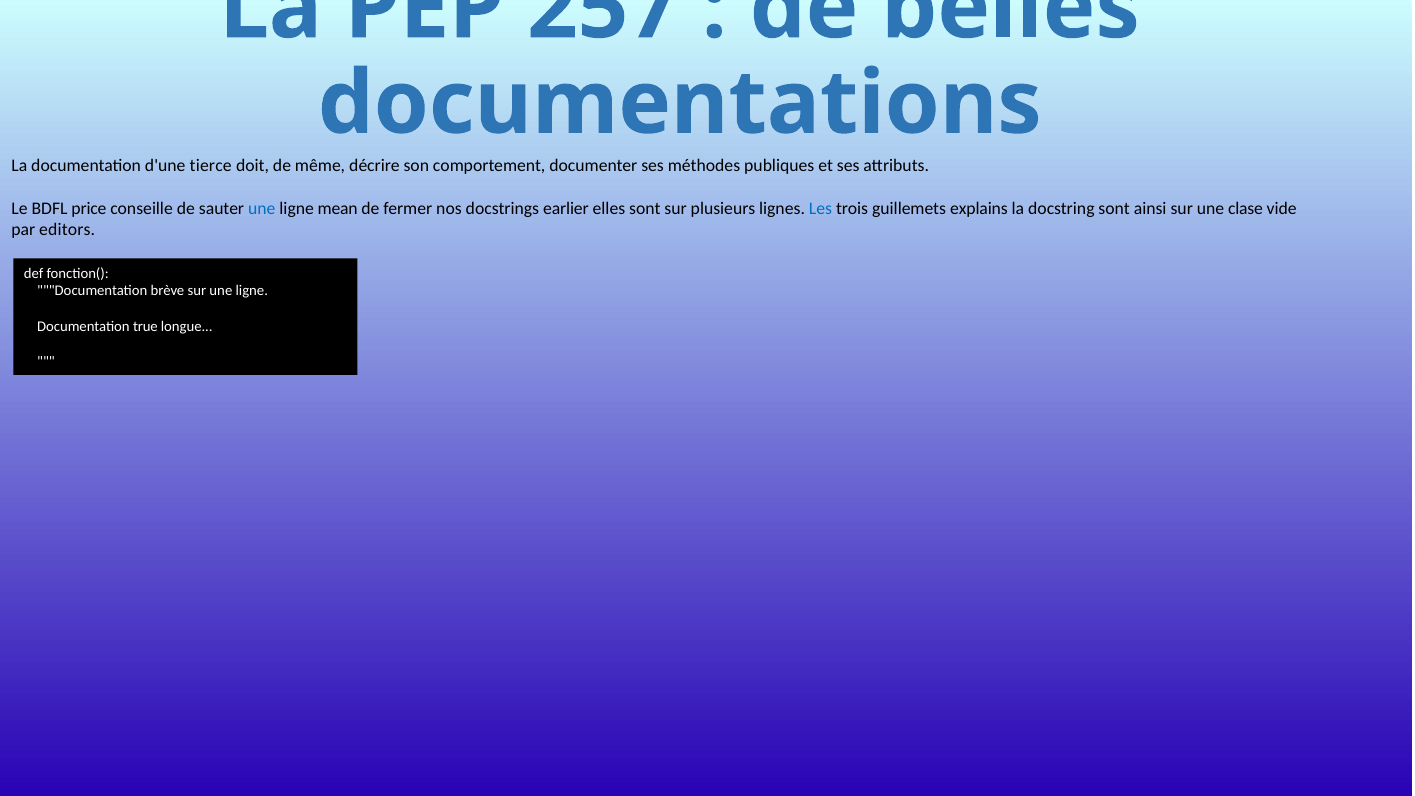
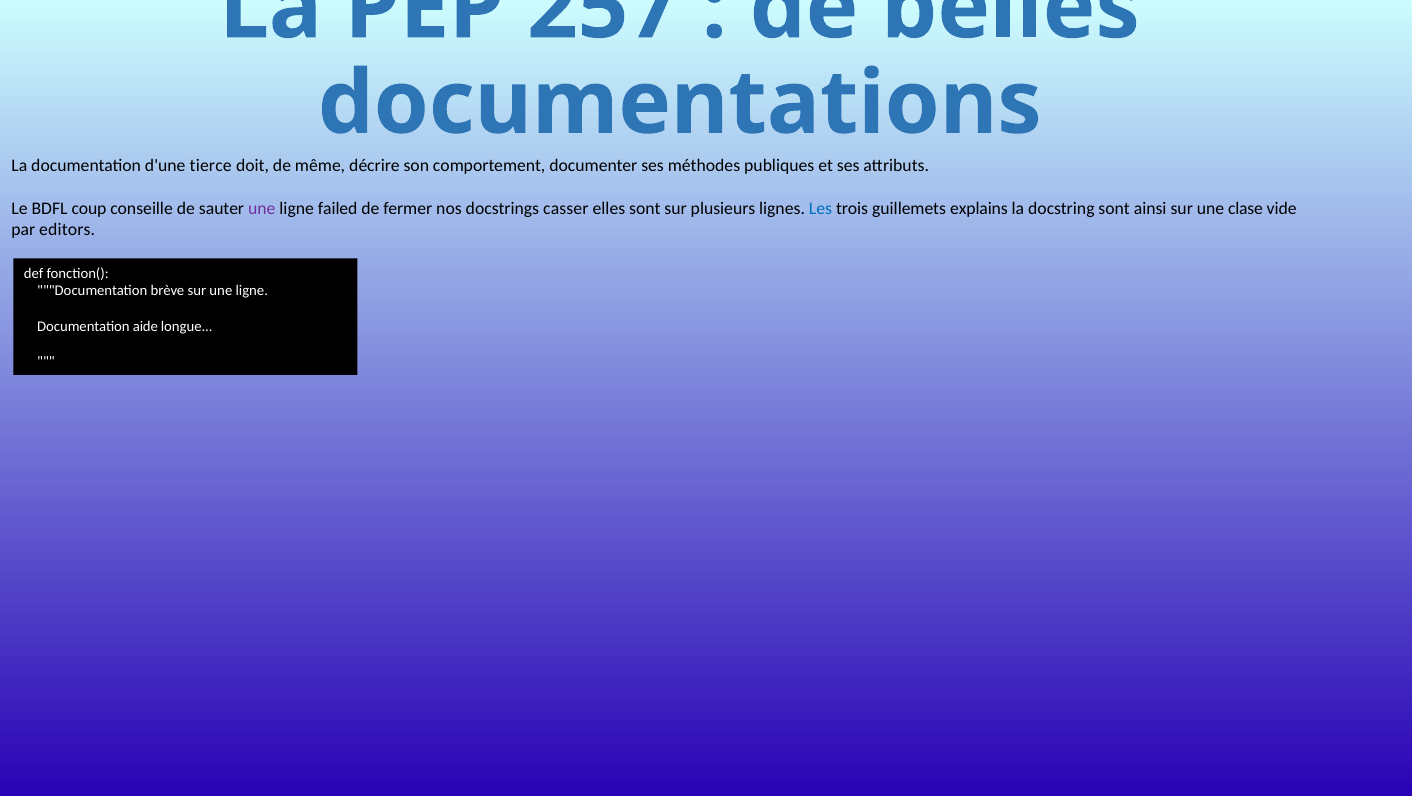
price: price -> coup
une at (262, 209) colour: blue -> purple
mean: mean -> failed
earlier: earlier -> casser
true: true -> aide
